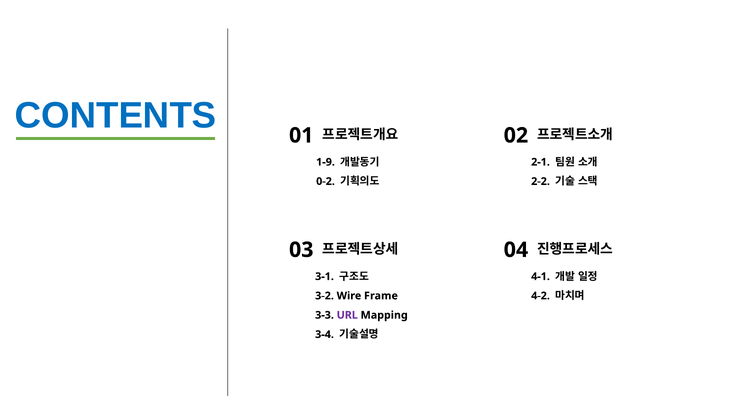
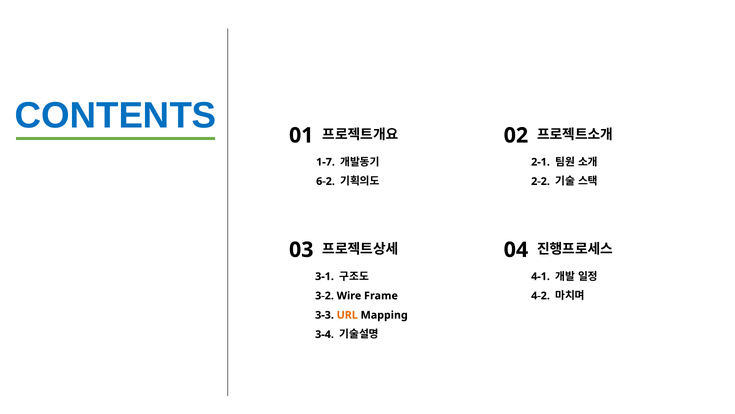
1-9: 1-9 -> 1-7
0-2: 0-2 -> 6-2
URL colour: purple -> orange
